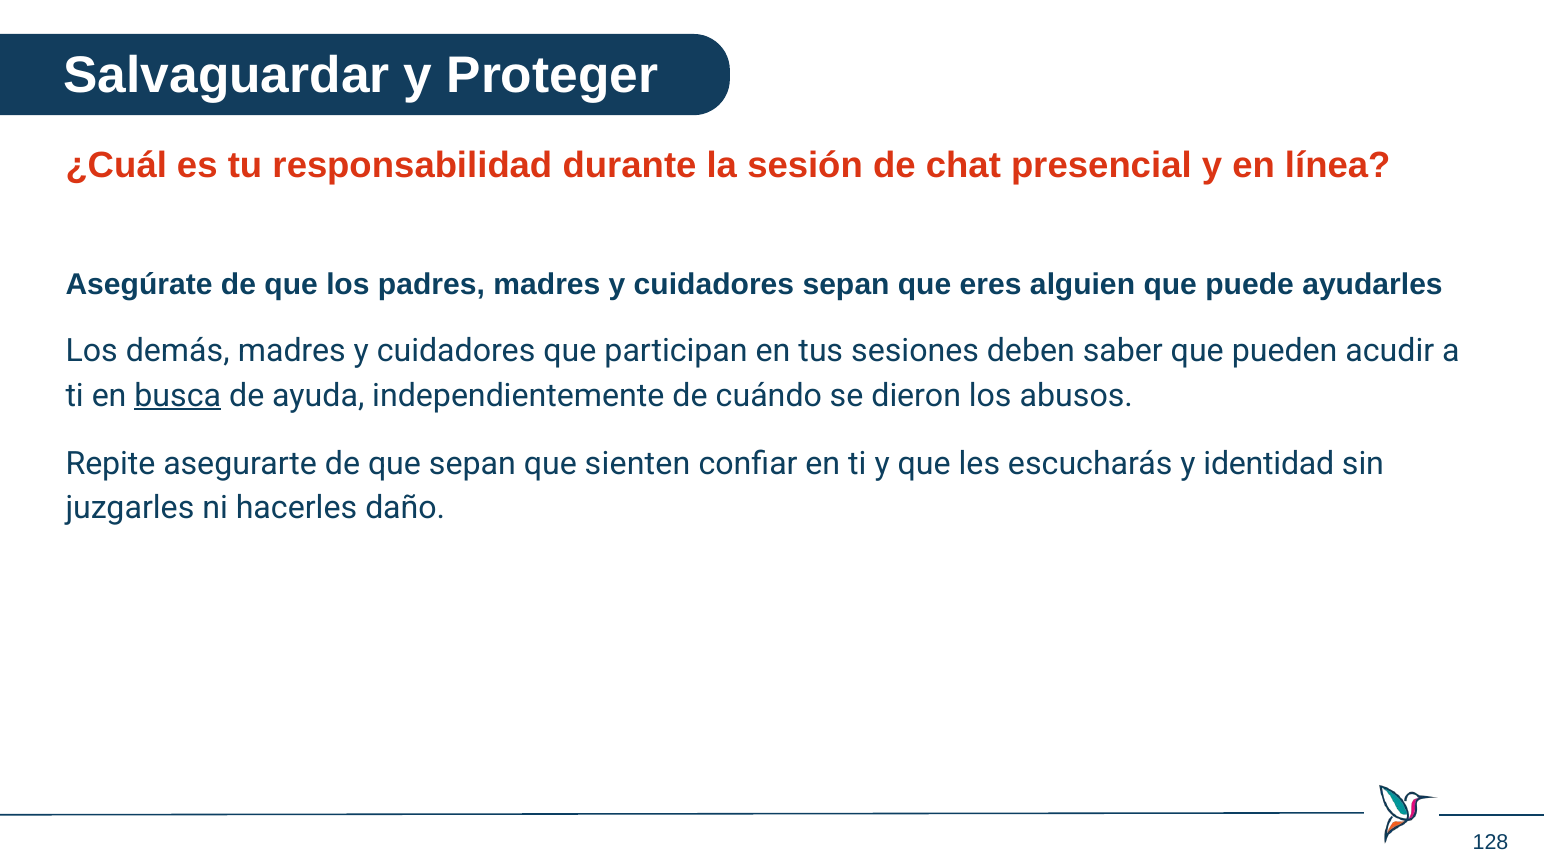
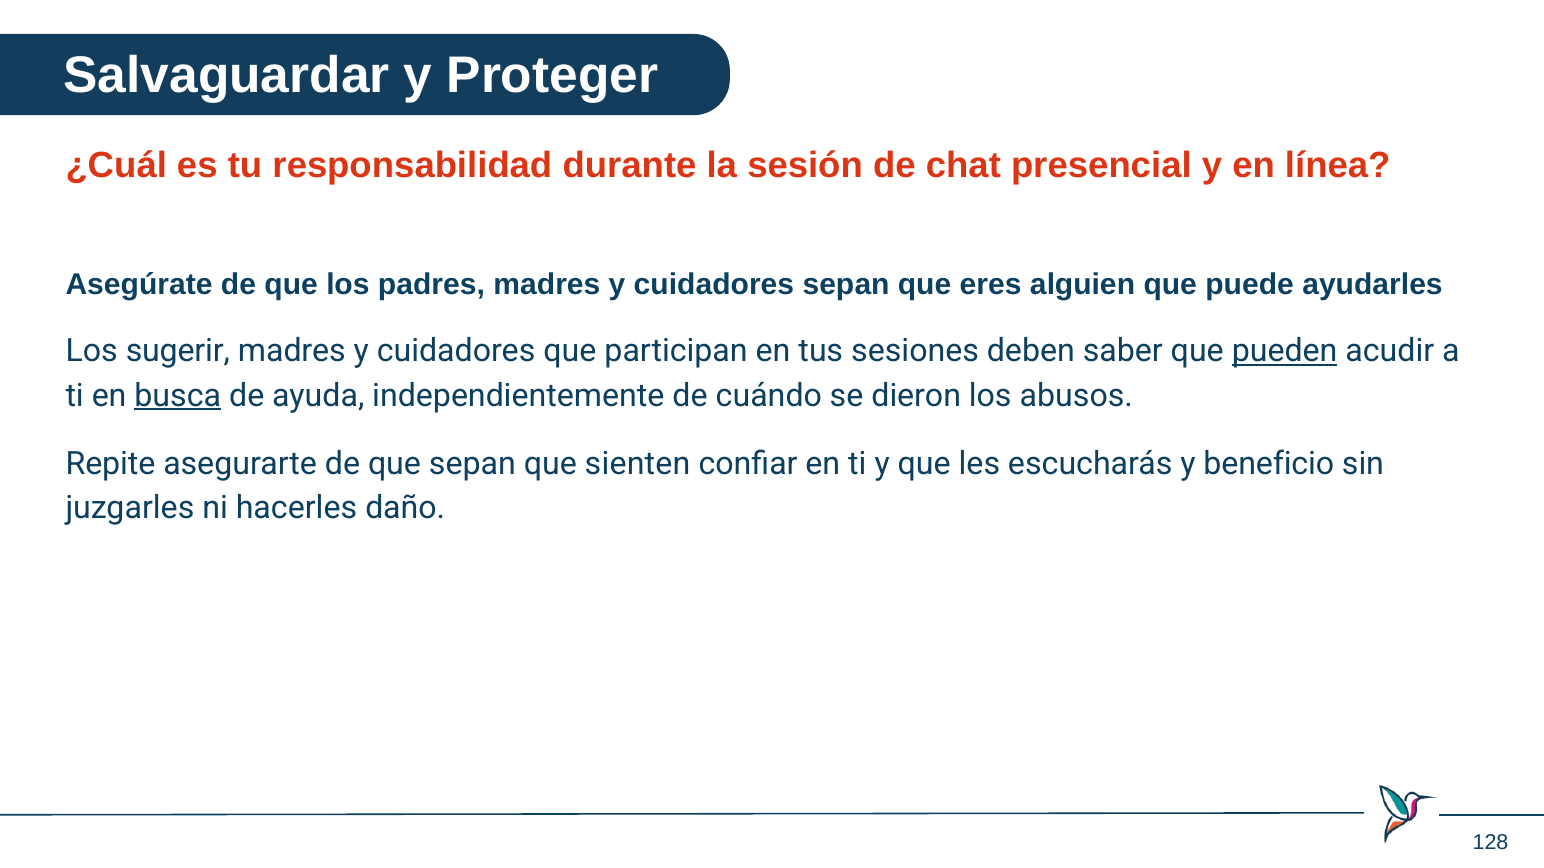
demás: demás -> sugerir
pueden underline: none -> present
identidad: identidad -> beneficio
